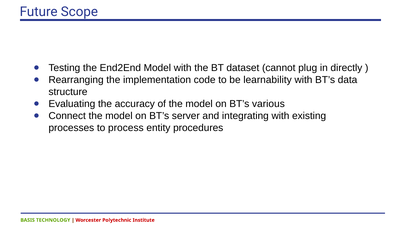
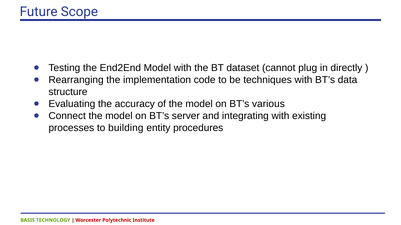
learnability: learnability -> techniques
process: process -> building
